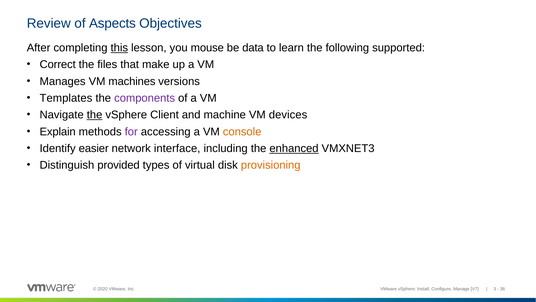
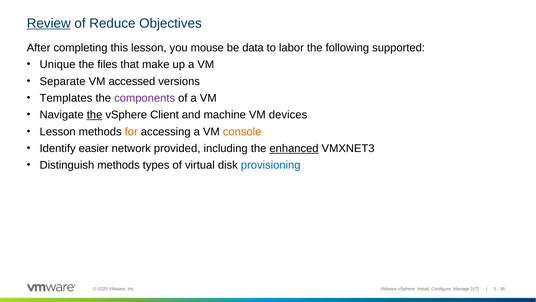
Review underline: none -> present
Aspects: Aspects -> Reduce
this underline: present -> none
learn: learn -> labor
Correct: Correct -> Unique
Manages: Manages -> Separate
machines: machines -> accessed
Explain at (58, 131): Explain -> Lesson
for colour: purple -> orange
interface: interface -> provided
Distinguish provided: provided -> methods
provisioning colour: orange -> blue
